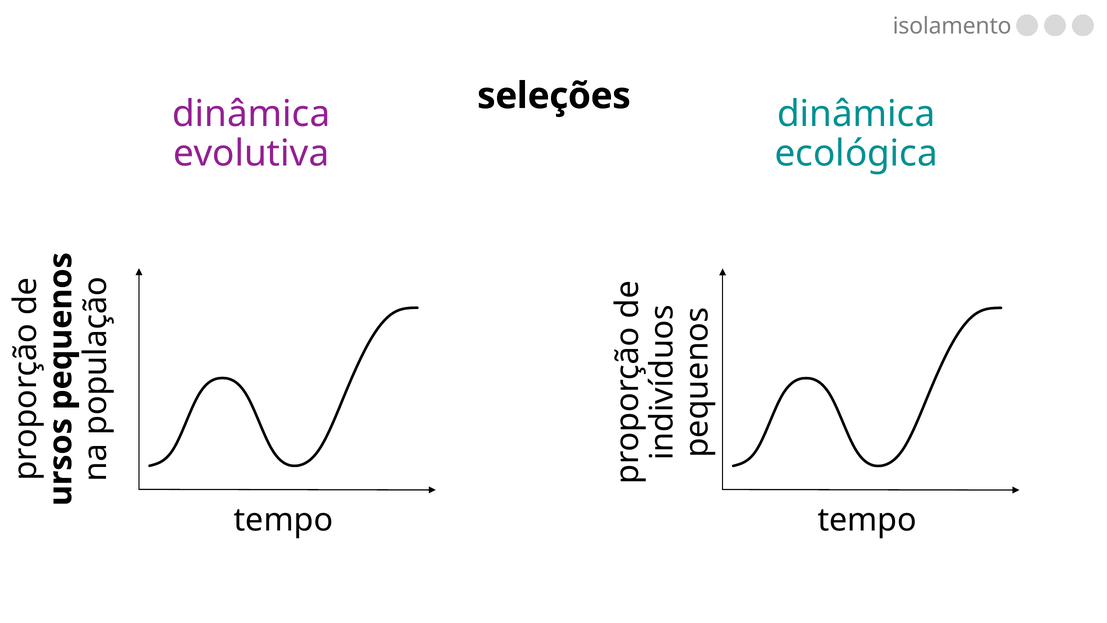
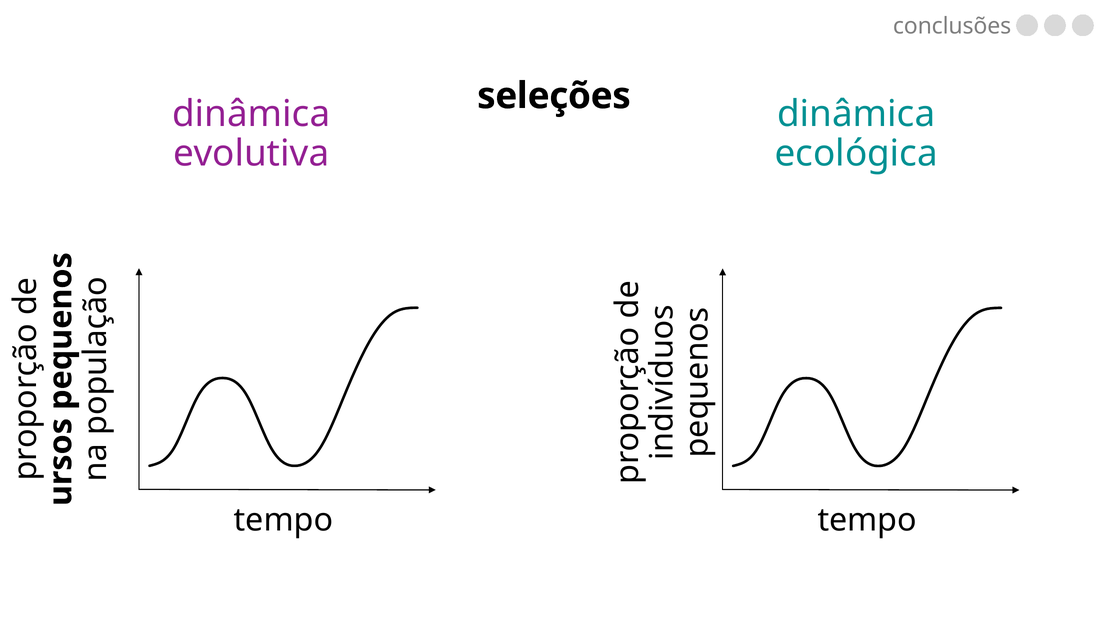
isolamento: isolamento -> conclusões
